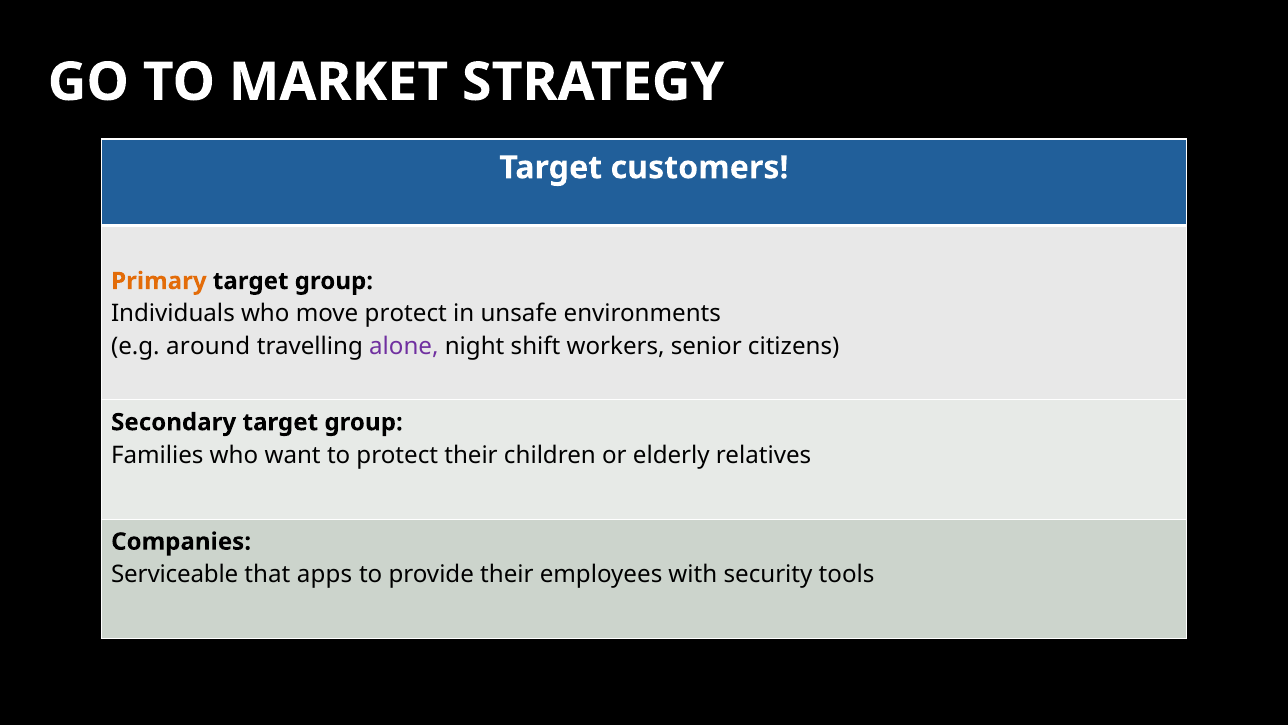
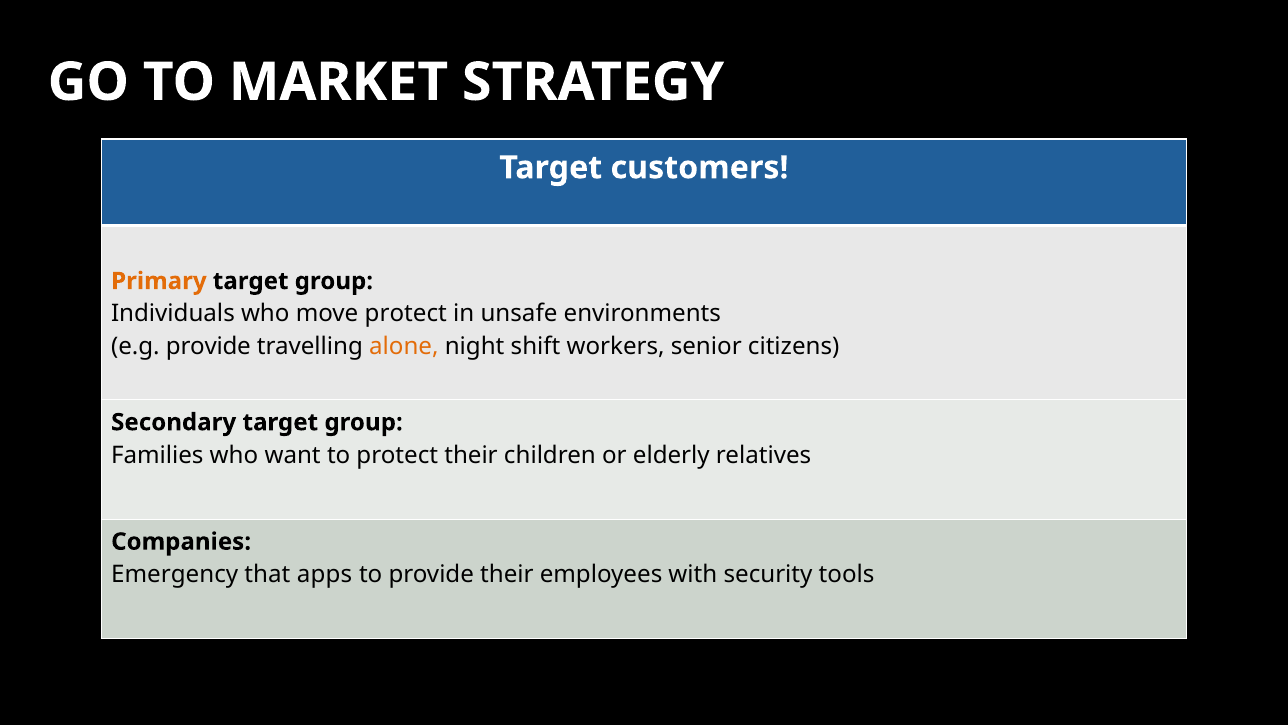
e.g around: around -> provide
alone colour: purple -> orange
Serviceable: Serviceable -> Emergency
